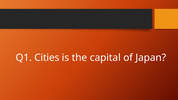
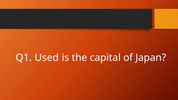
Cities: Cities -> Used
